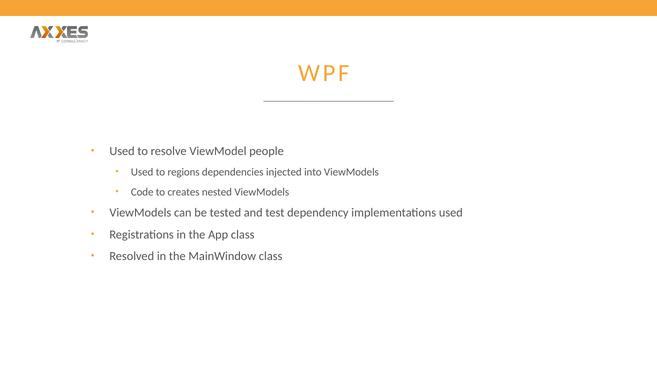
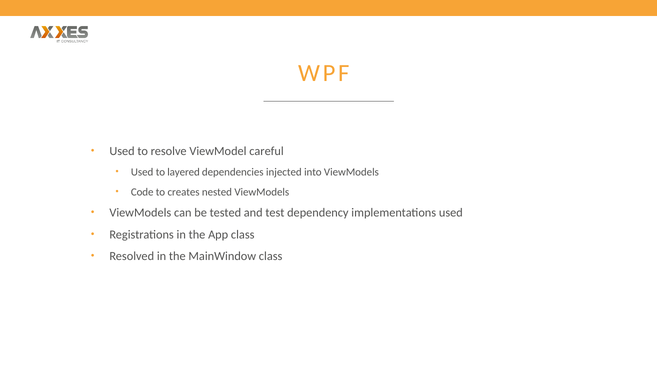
people: people -> careful
regions: regions -> layered
